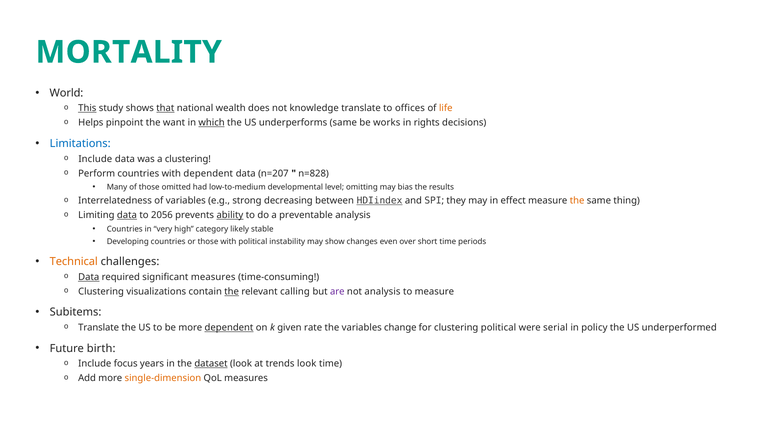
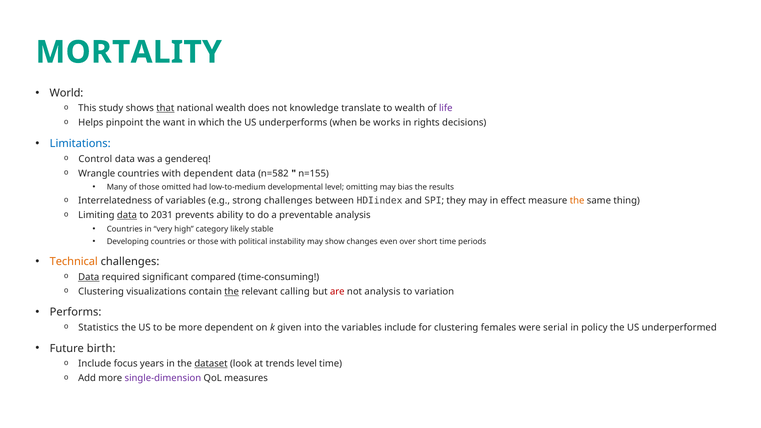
This underline: present -> none
to offices: offices -> wealth
life colour: orange -> purple
which underline: present -> none
underperforms same: same -> when
Include at (95, 159): Include -> Control
a clustering: clustering -> gendereq
Perform: Perform -> Wrangle
n=207: n=207 -> n=582
n=828: n=828 -> n=155
strong decreasing: decreasing -> challenges
HDIindex underline: present -> none
2056: 2056 -> 2031
ability underline: present -> none
significant measures: measures -> compared
are colour: purple -> red
to measure: measure -> variation
Subitems: Subitems -> Performs
Translate at (99, 328): Translate -> Statistics
dependent at (229, 328) underline: present -> none
rate: rate -> into
variables change: change -> include
clustering political: political -> females
trends look: look -> level
single-dimension colour: orange -> purple
